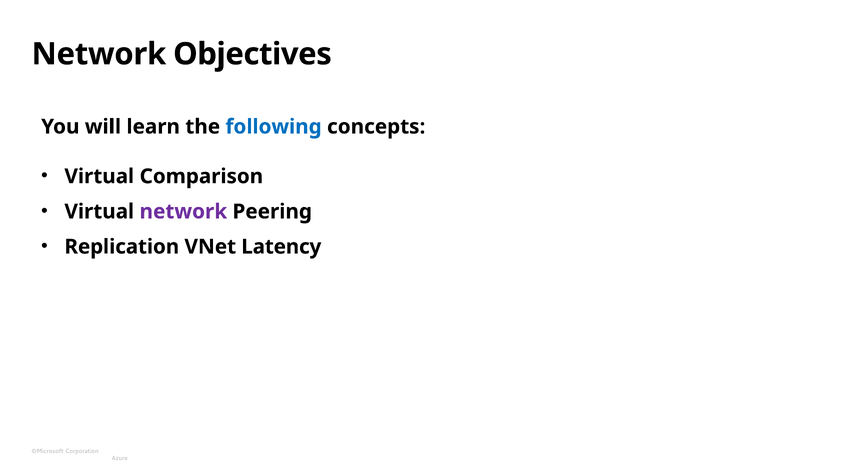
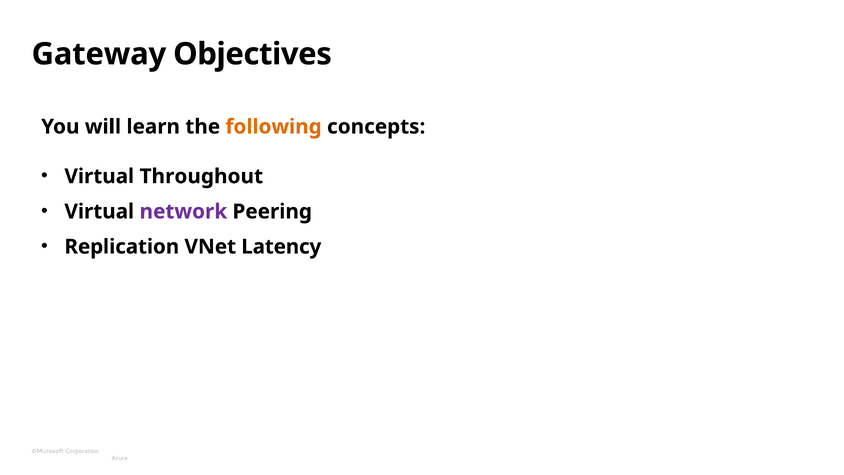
Network at (99, 54): Network -> Gateway
following colour: blue -> orange
Comparison: Comparison -> Throughout
